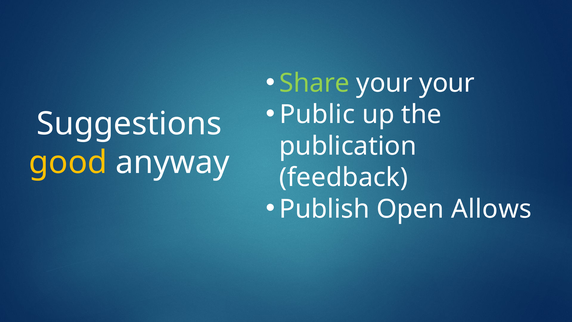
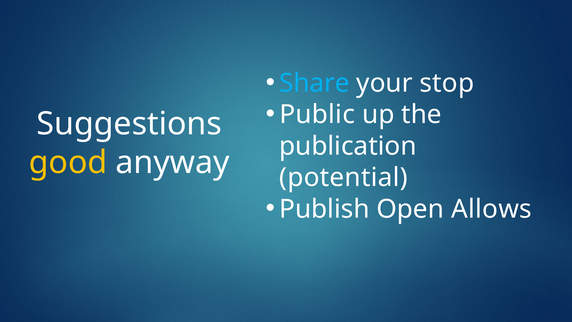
Share colour: light green -> light blue
your your: your -> stop
feedback: feedback -> potential
